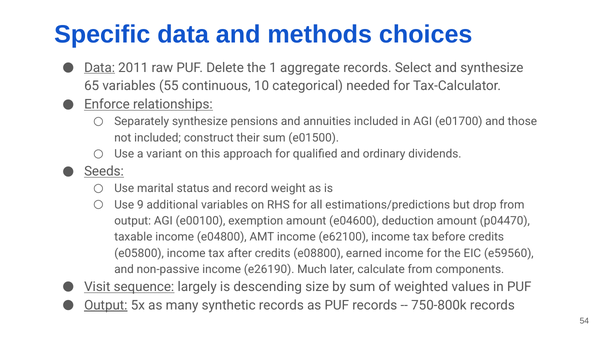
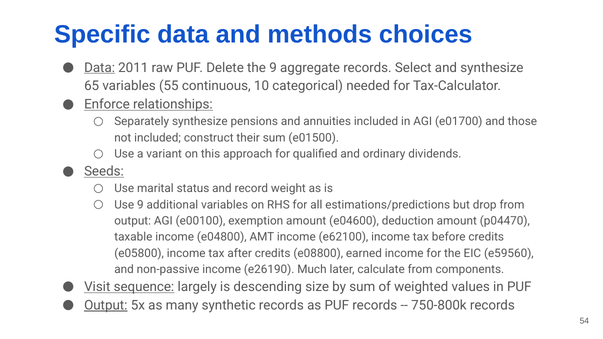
the 1: 1 -> 9
